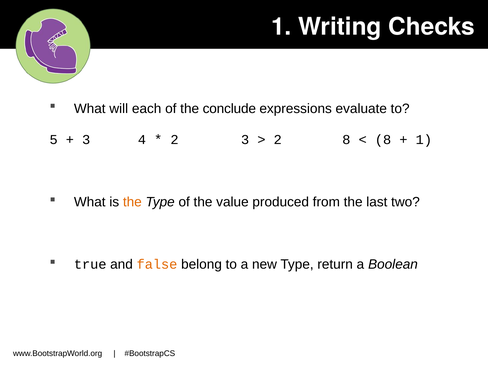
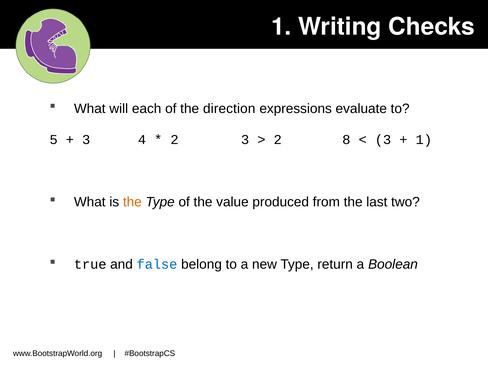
conclude: conclude -> direction
8 at (383, 140): 8 -> 3
false colour: orange -> blue
